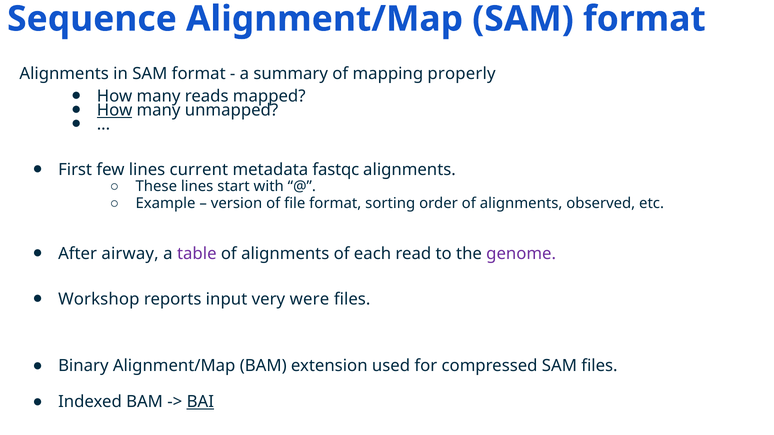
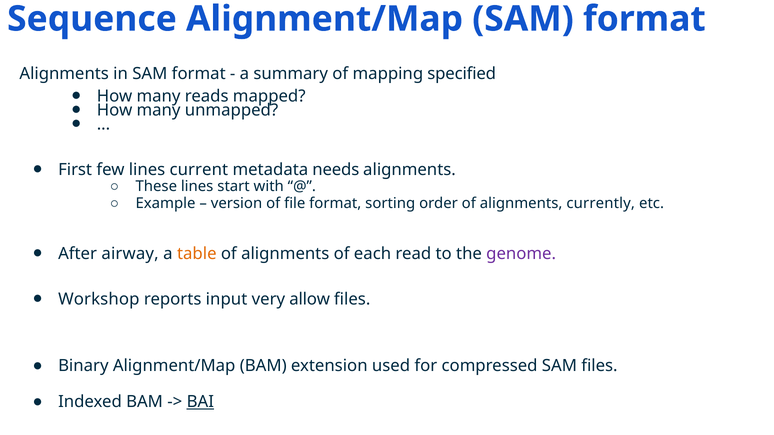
properly: properly -> specified
How at (115, 110) underline: present -> none
fastqc: fastqc -> needs
observed: observed -> currently
table colour: purple -> orange
were: were -> allow
